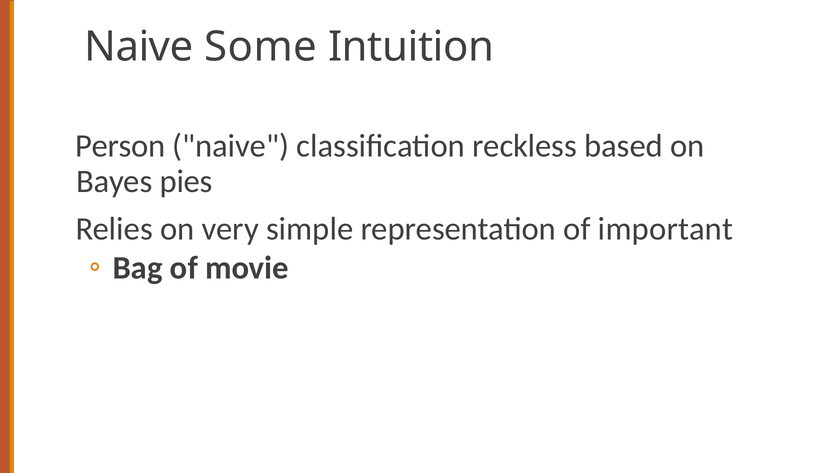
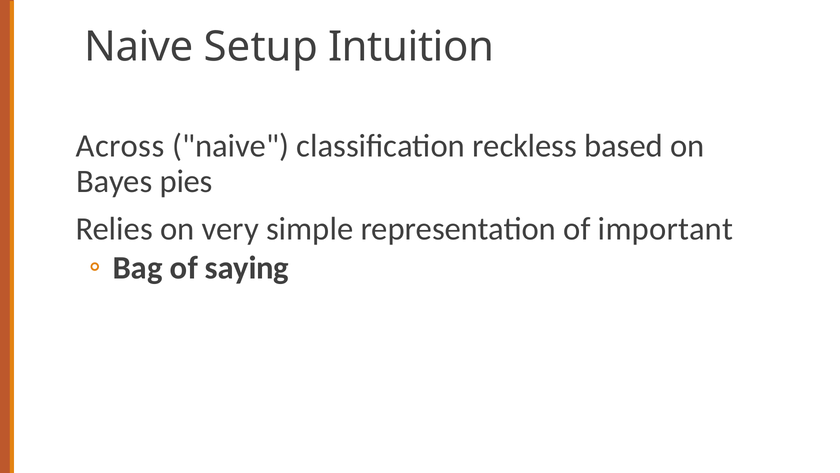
Some: Some -> Setup
Person: Person -> Across
movie: movie -> saying
